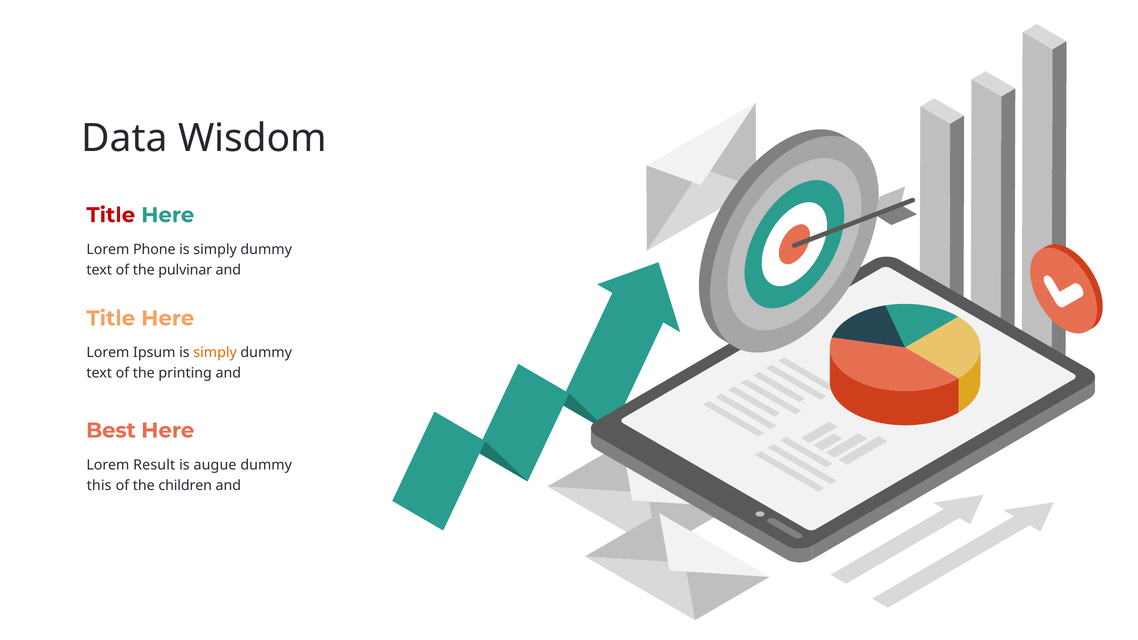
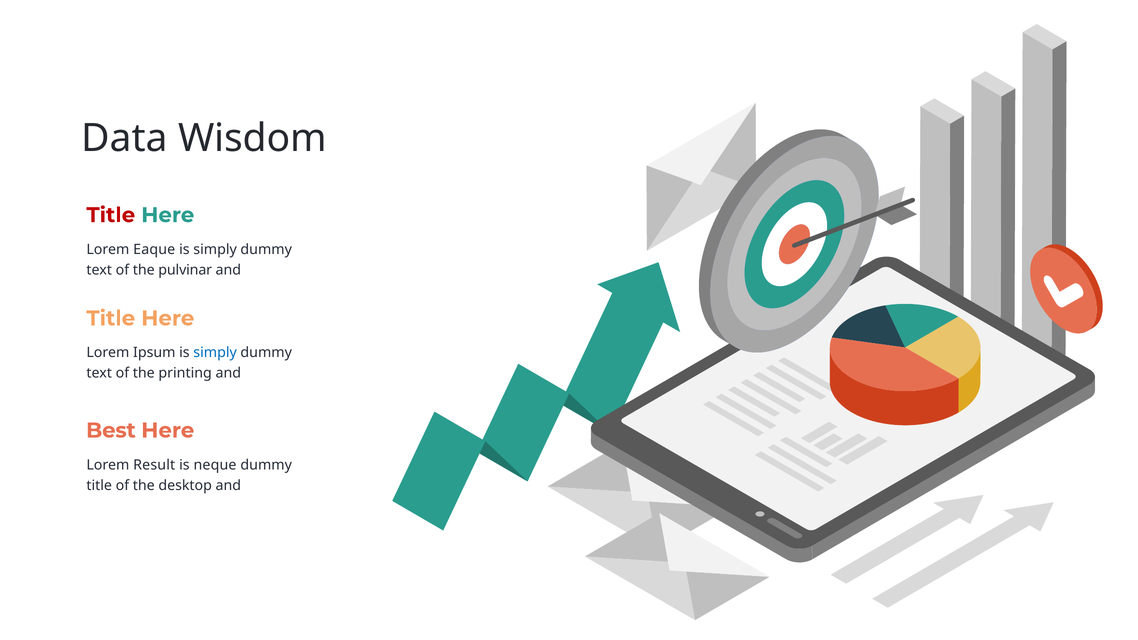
Phone: Phone -> Eaque
simply at (215, 353) colour: orange -> blue
augue: augue -> neque
this at (99, 485): this -> title
children: children -> desktop
